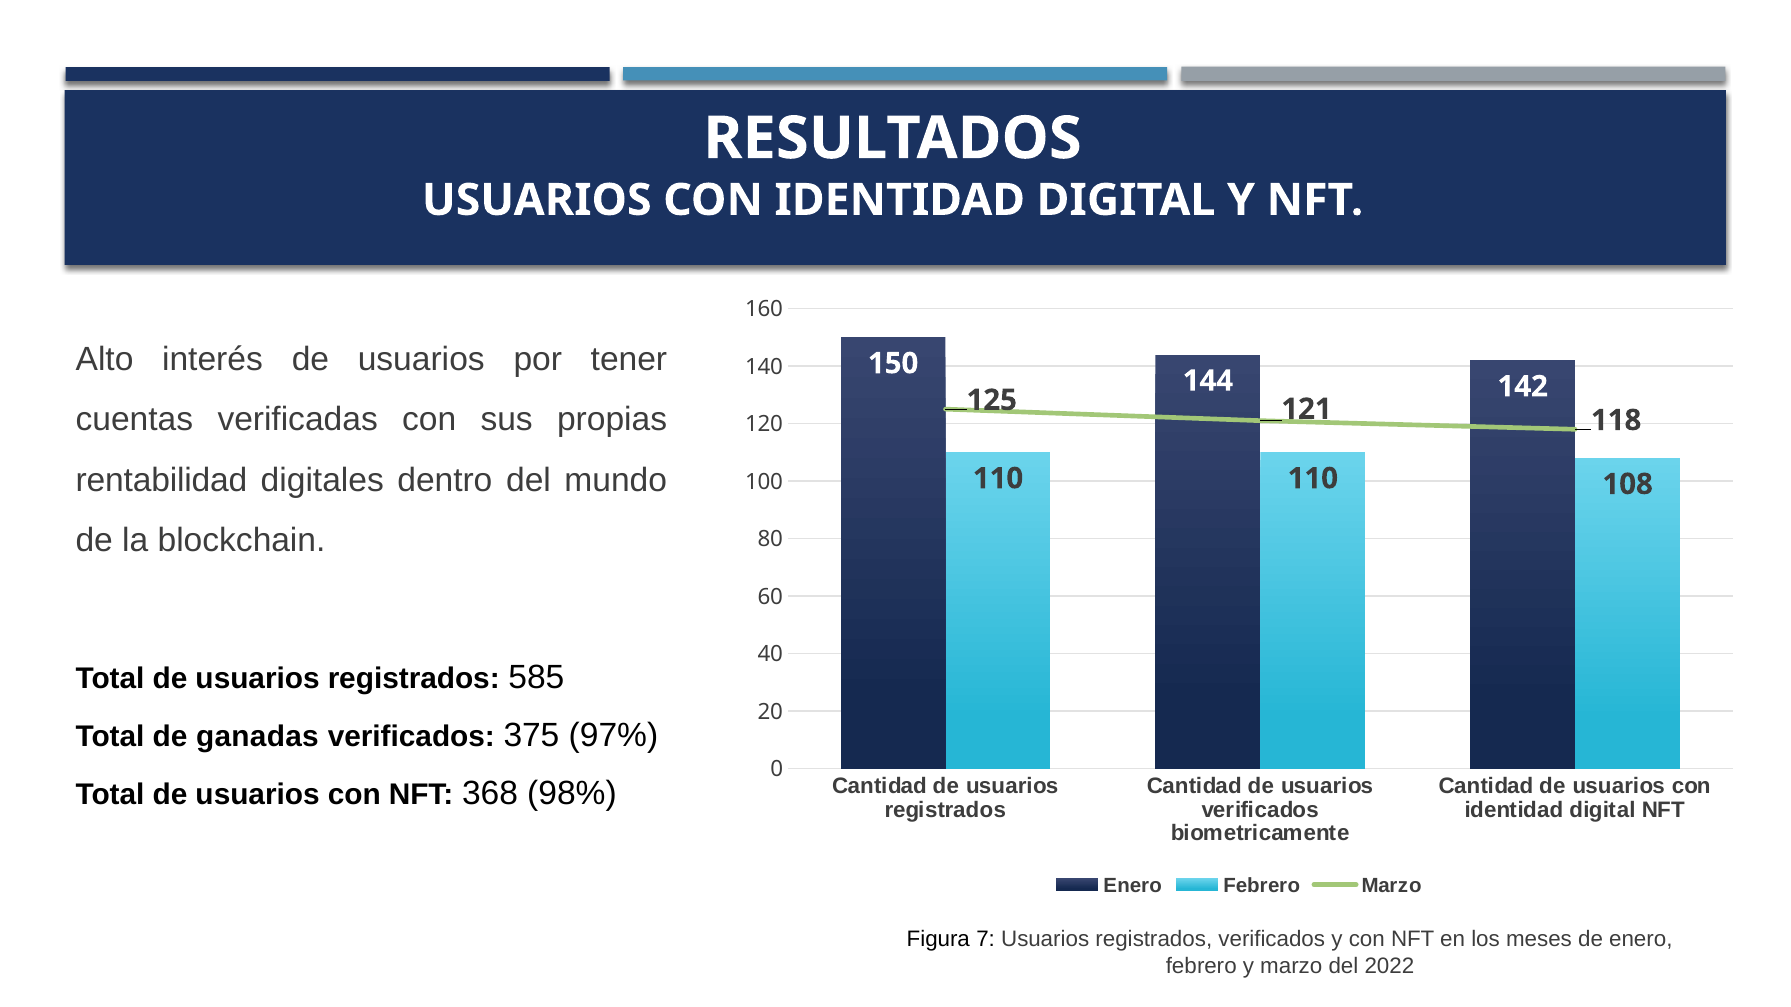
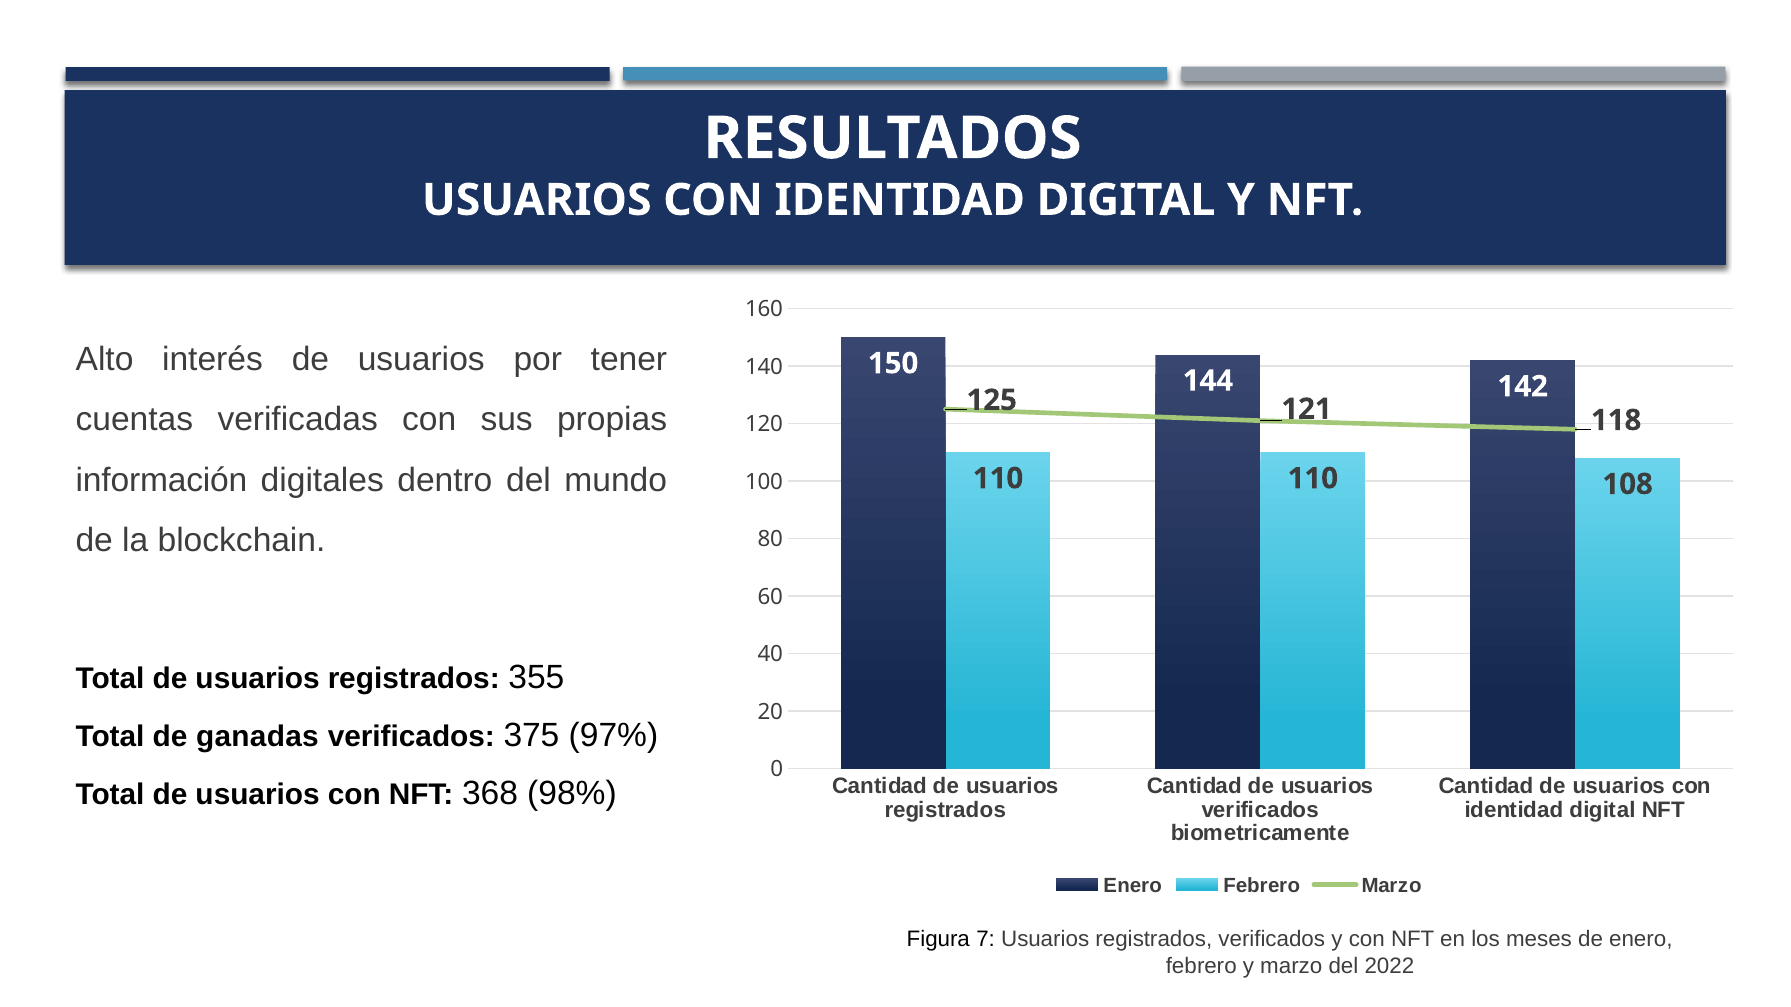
rentabilidad: rentabilidad -> información
585: 585 -> 355
